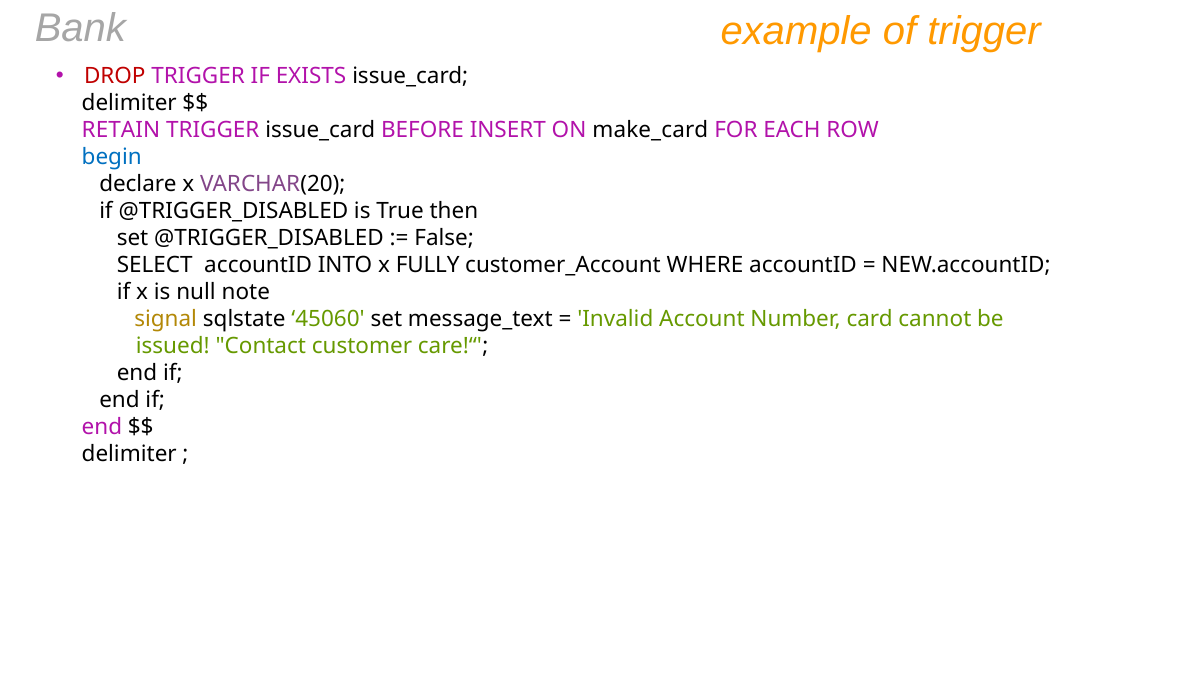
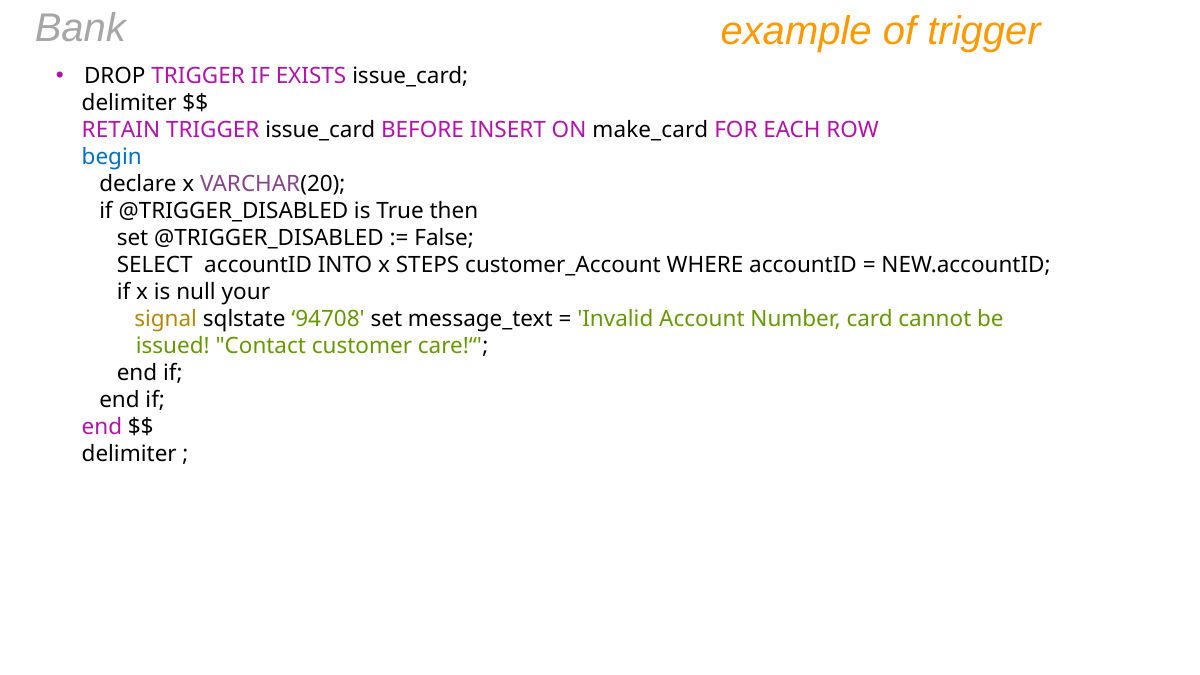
DROP colour: red -> black
FULLY: FULLY -> STEPS
note: note -> your
45060: 45060 -> 94708
